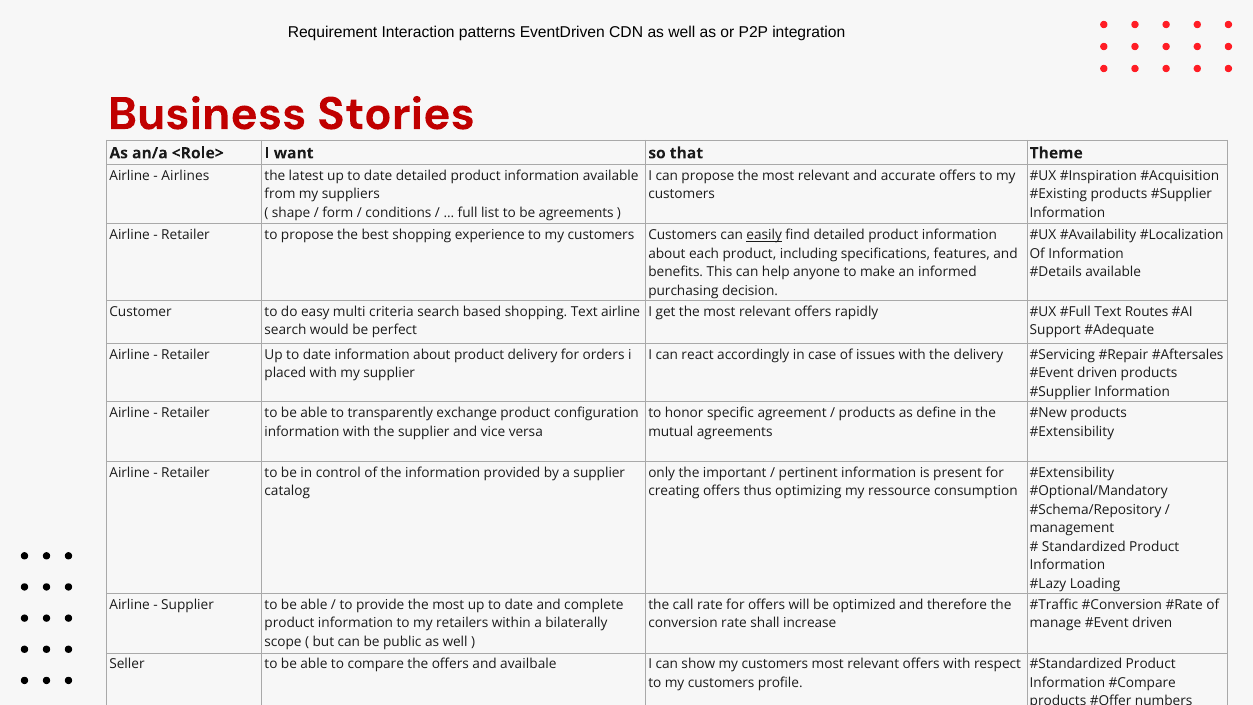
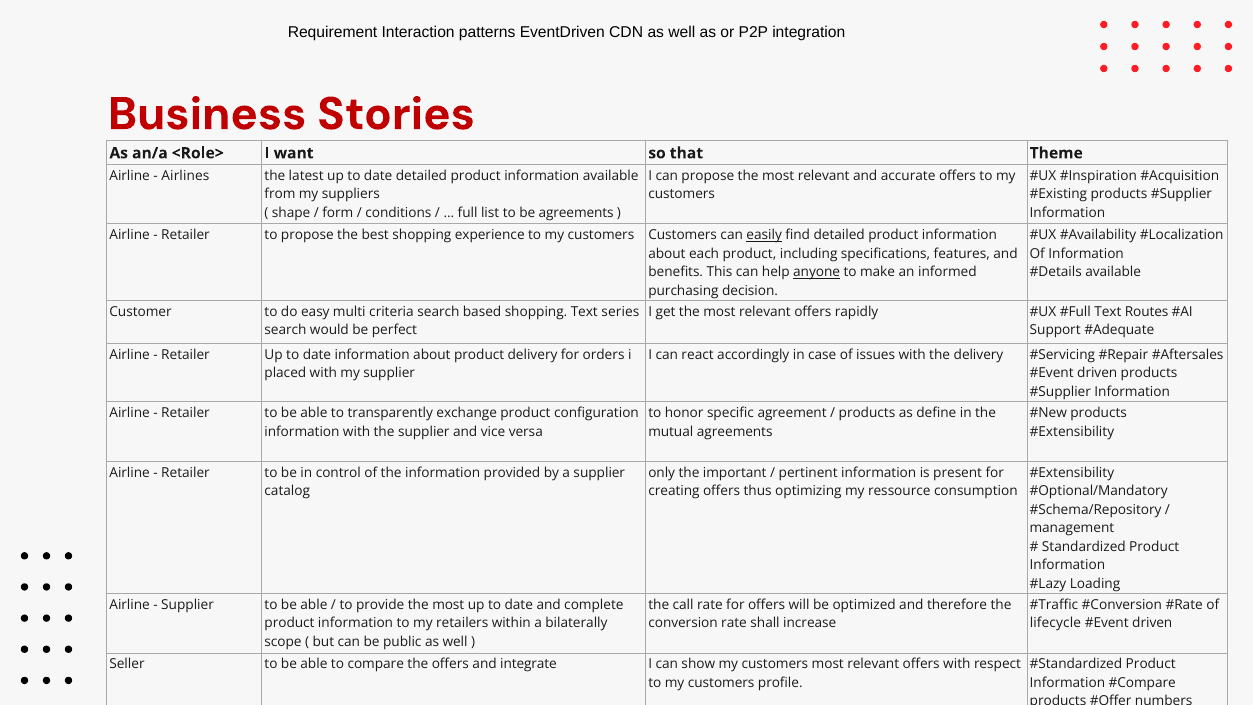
anyone underline: none -> present
Text airline: airline -> series
manage: manage -> lifecycle
availbale: availbale -> integrate
